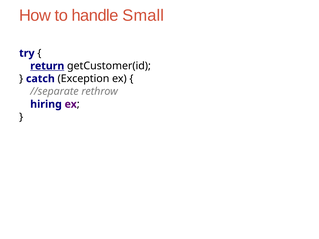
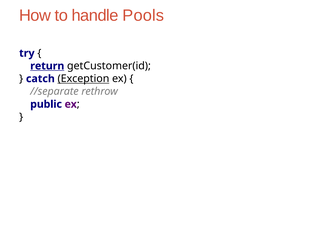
Small: Small -> Pools
Exception underline: none -> present
hiring: hiring -> public
